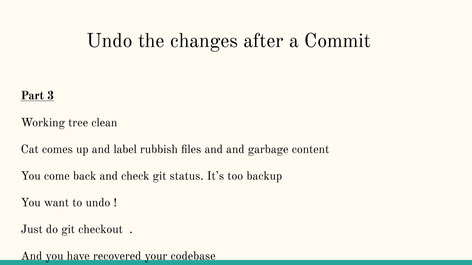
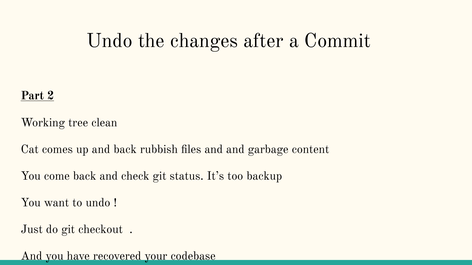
3: 3 -> 2
and label: label -> back
